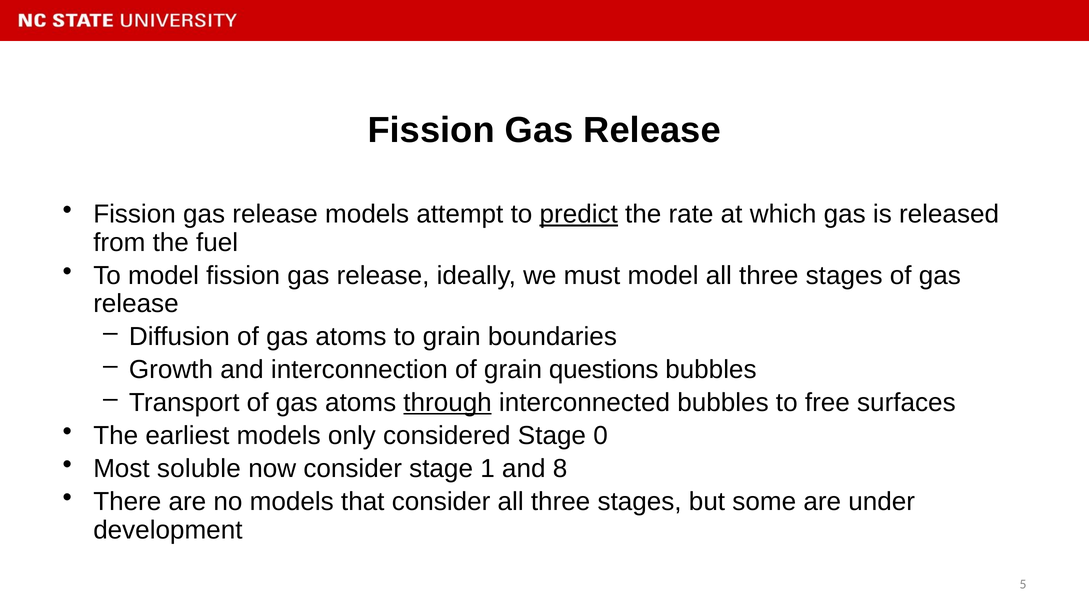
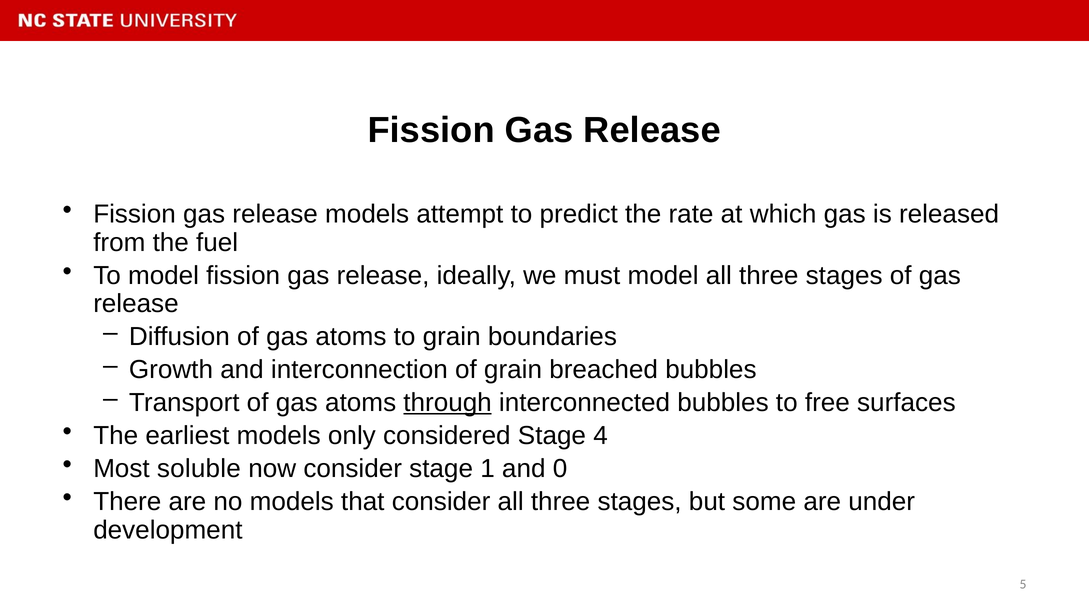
predict underline: present -> none
questions: questions -> breached
0: 0 -> 4
8: 8 -> 0
